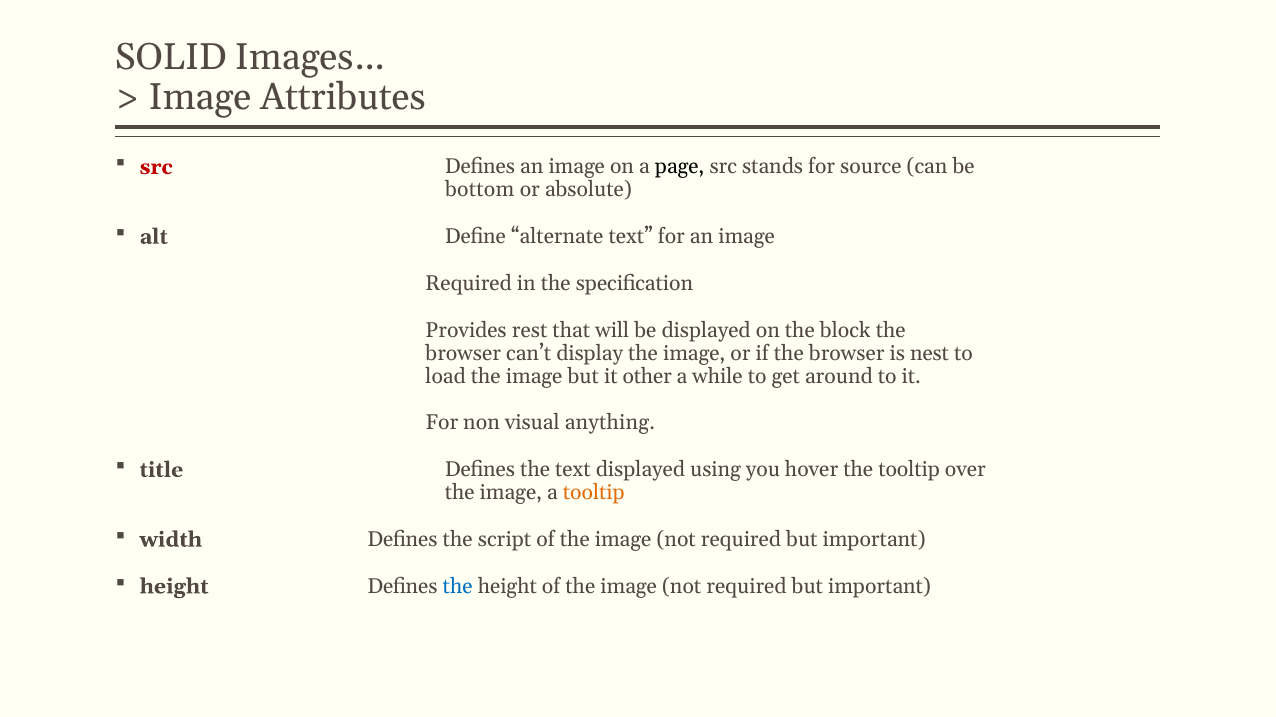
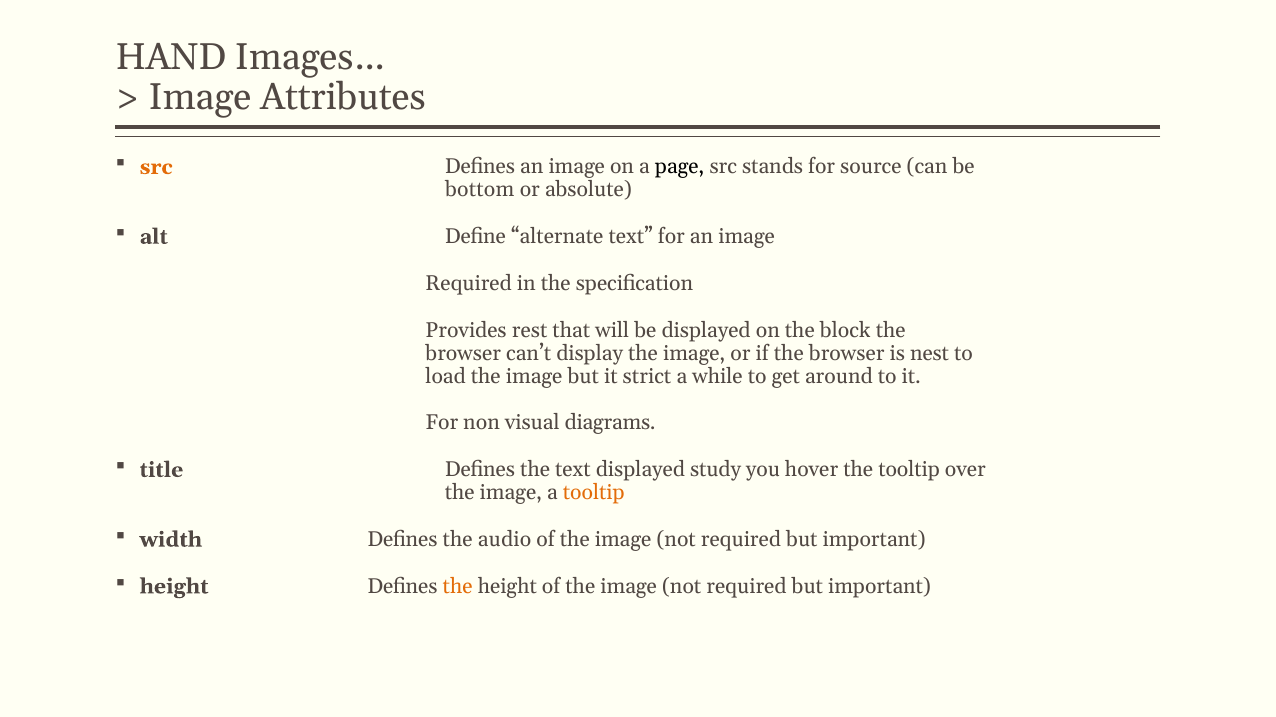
SOLID: SOLID -> HAND
src at (156, 167) colour: red -> orange
other: other -> strict
anything: anything -> diagrams
using: using -> study
script: script -> audio
the at (458, 587) colour: blue -> orange
